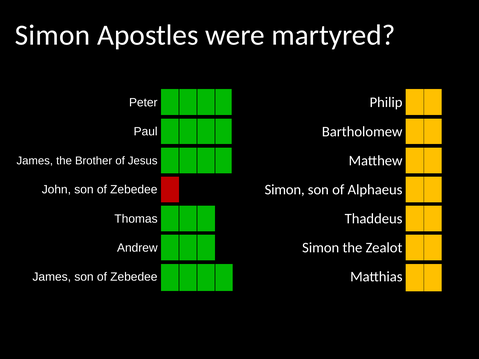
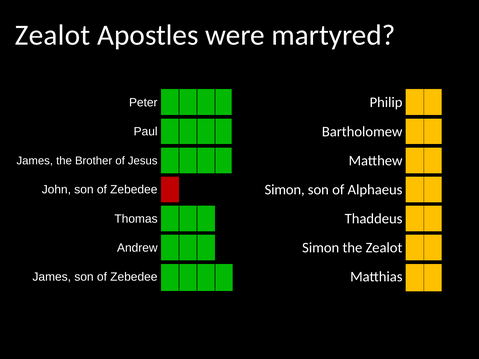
Simon at (53, 35): Simon -> Zealot
